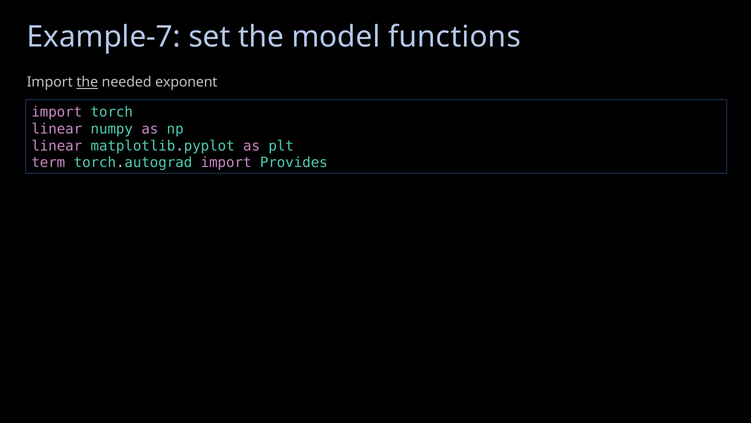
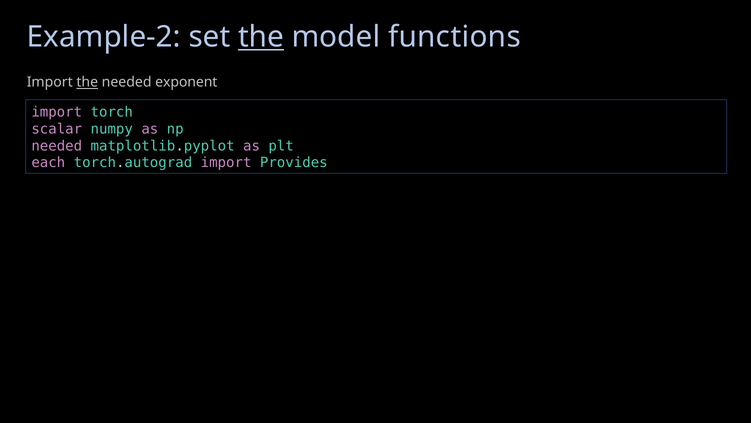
Example-7: Example-7 -> Example-2
the at (261, 37) underline: none -> present
linear at (57, 129): linear -> scalar
linear at (57, 146): linear -> needed
term: term -> each
